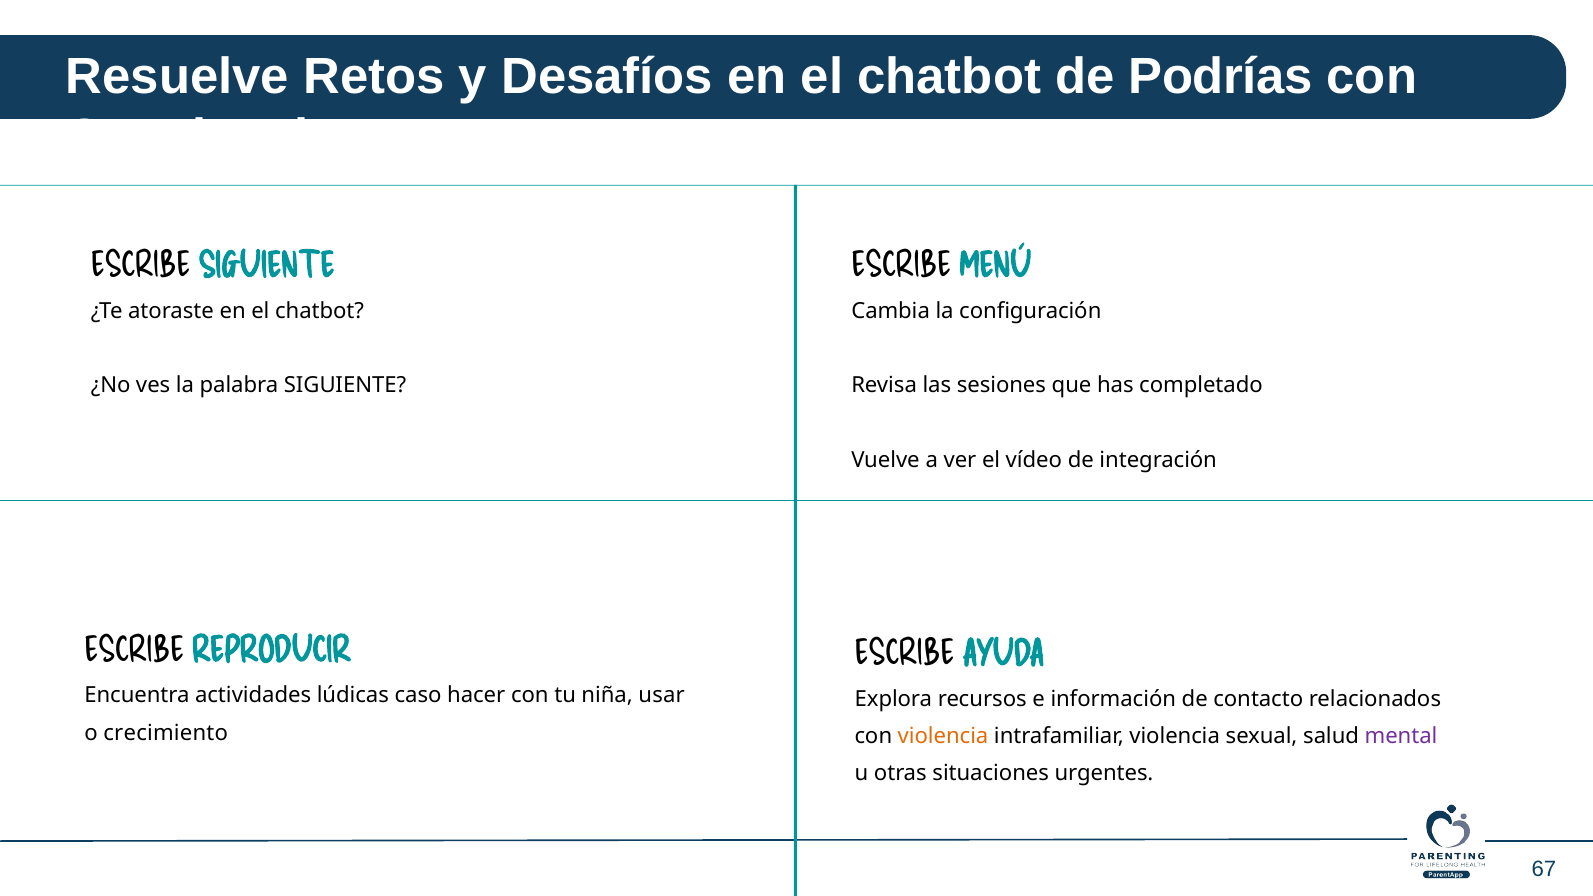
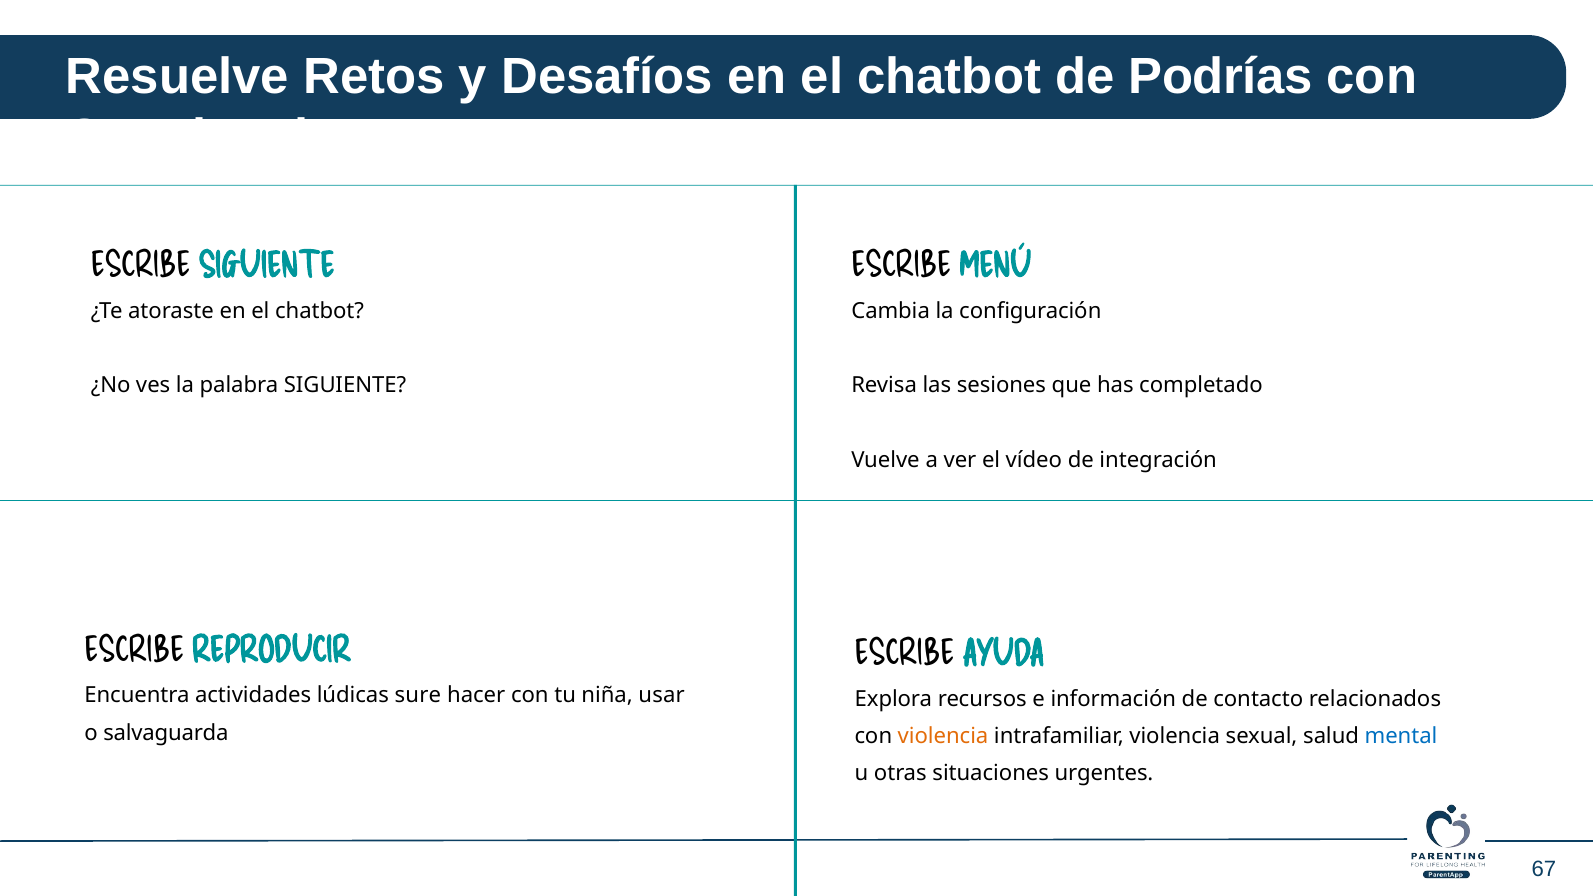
caso: caso -> sure
crecimiento: crecimiento -> salvaguarda
mental colour: purple -> blue
